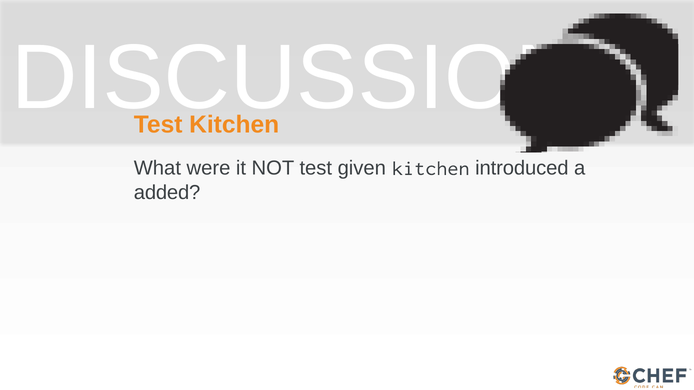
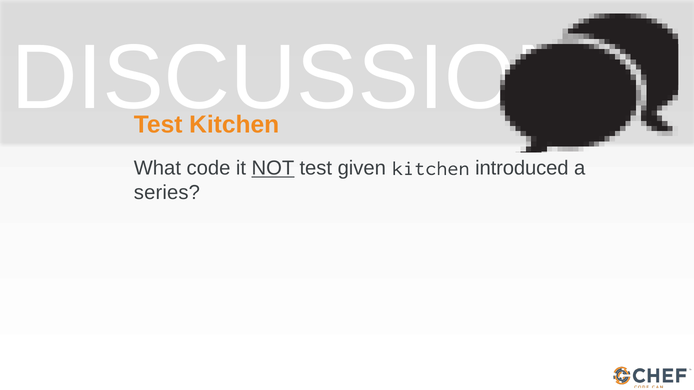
were: were -> code
NOT underline: none -> present
added: added -> series
